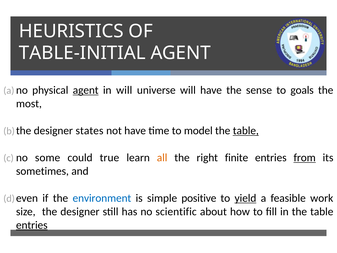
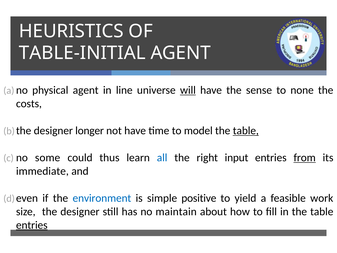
agent at (86, 90) underline: present -> none
in will: will -> line
will at (188, 90) underline: none -> present
goals: goals -> none
most: most -> costs
states: states -> longer
true: true -> thus
all colour: orange -> blue
finite: finite -> input
sometimes: sometimes -> immediate
yield underline: present -> none
scientific: scientific -> maintain
